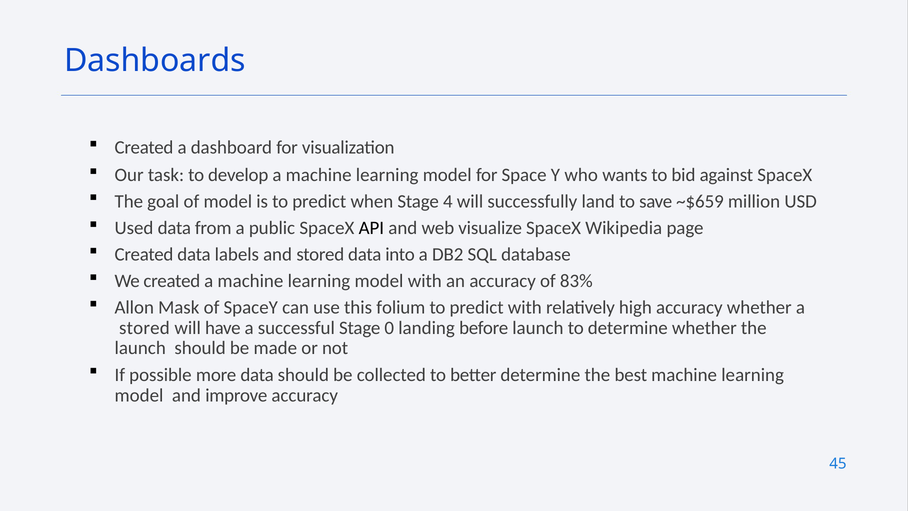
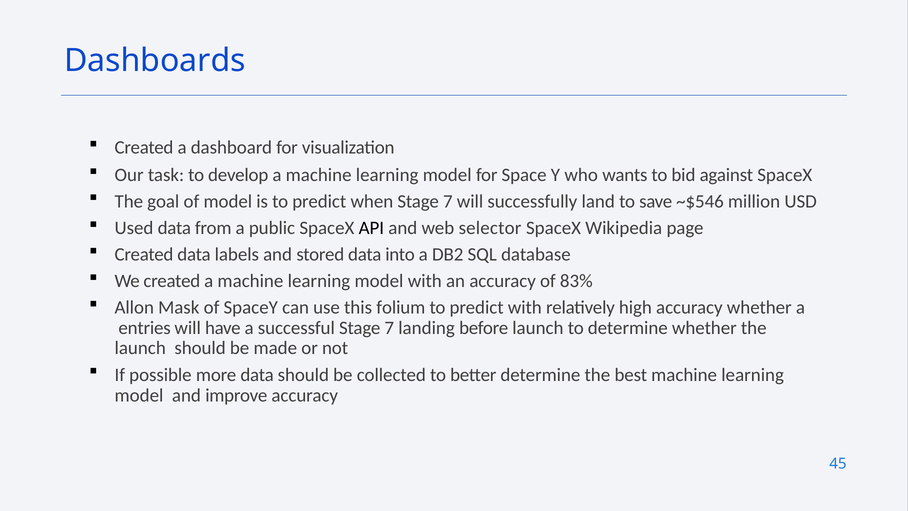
when Stage 4: 4 -> 7
~$659: ~$659 -> ~$546
visualize: visualize -> selector
stored at (144, 328): stored -> entries
successful Stage 0: 0 -> 7
